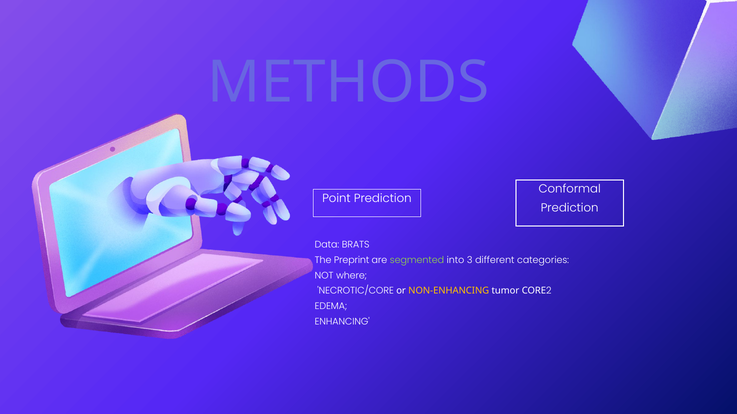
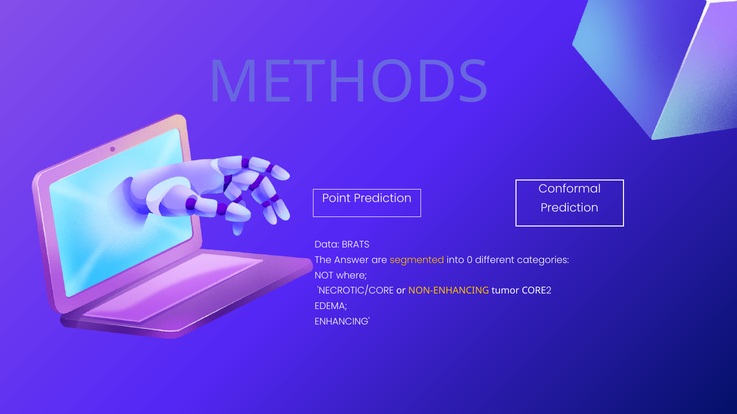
Preprint: Preprint -> Answer
segmented colour: light green -> yellow
3: 3 -> 0
